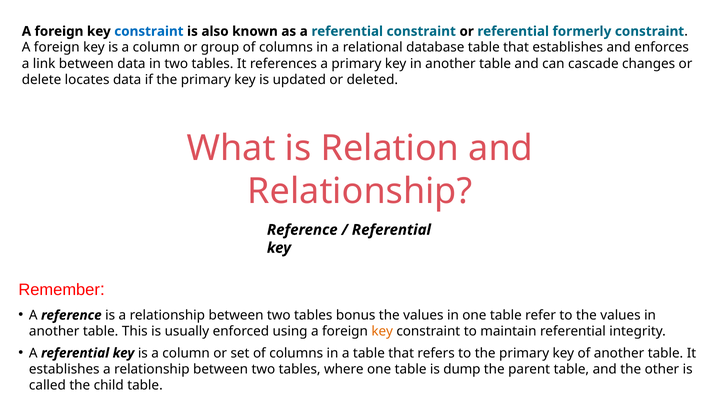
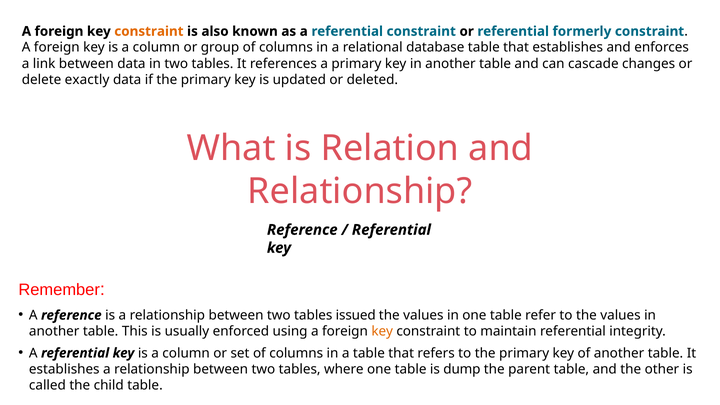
constraint at (149, 31) colour: blue -> orange
locates: locates -> exactly
bonus: bonus -> issued
